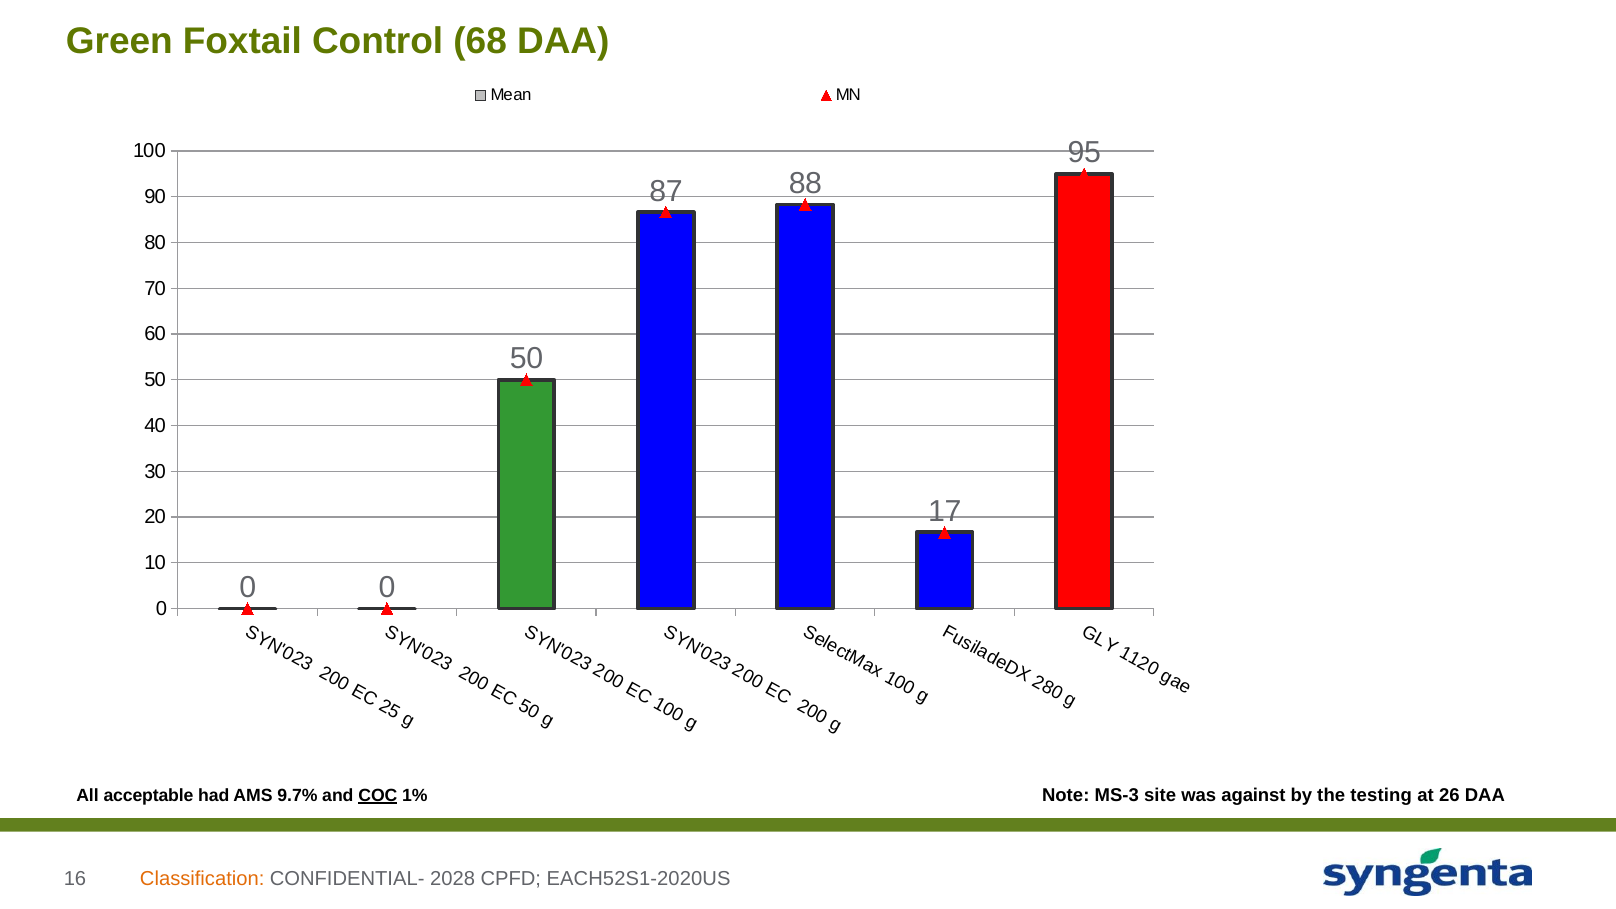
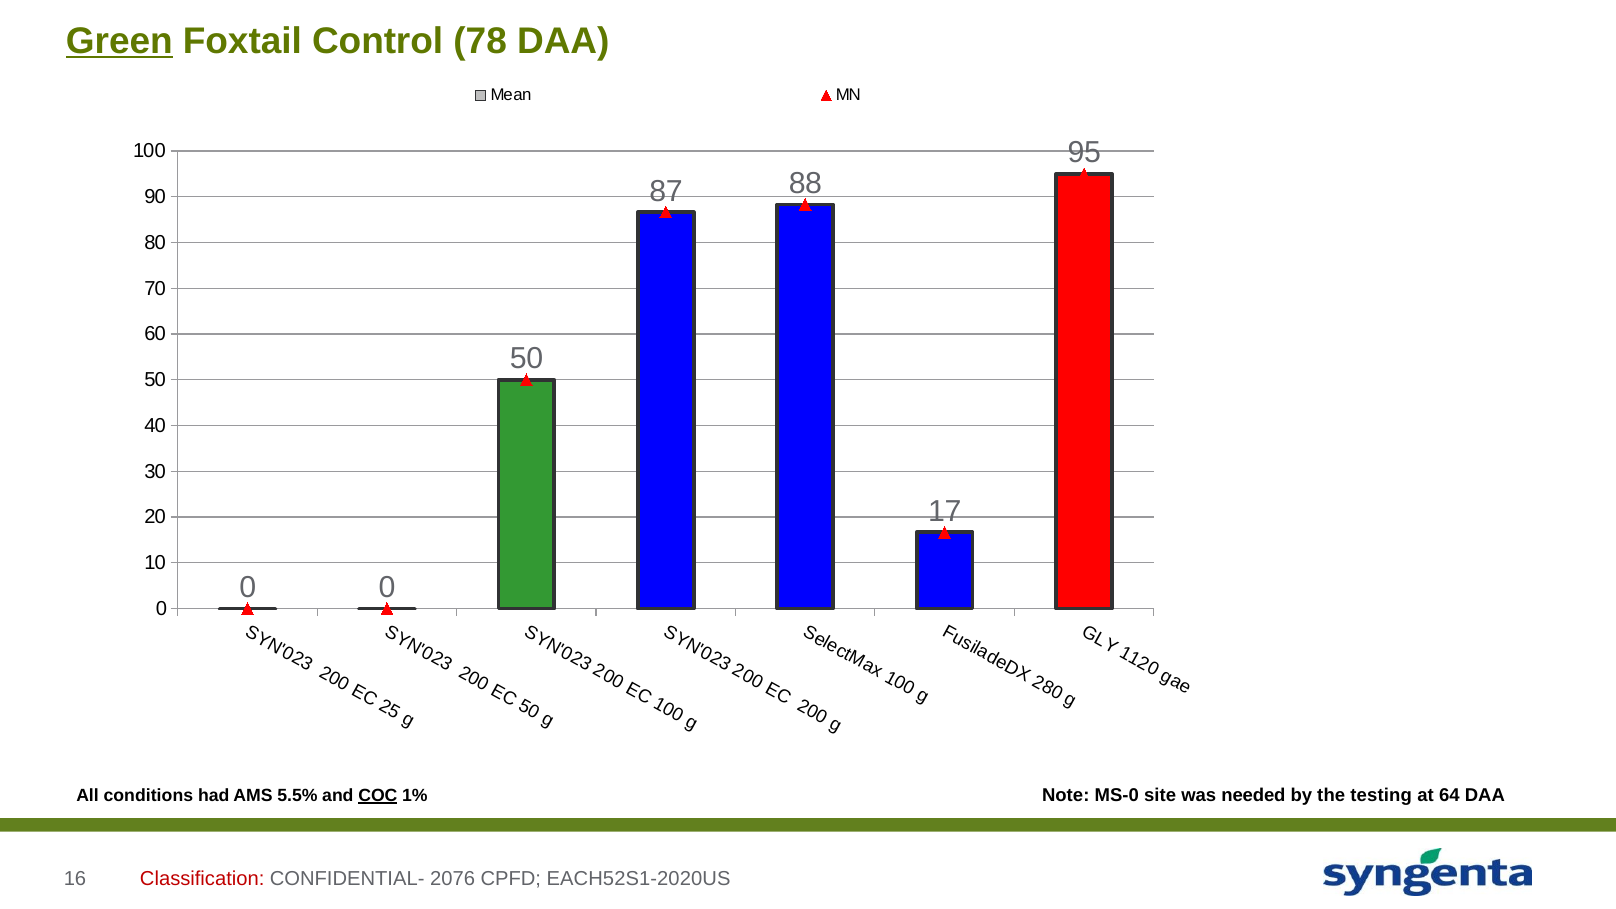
Green underline: none -> present
68: 68 -> 78
acceptable: acceptable -> conditions
9.7%: 9.7% -> 5.5%
MS-3: MS-3 -> MS-0
against: against -> needed
26: 26 -> 64
Classification colour: orange -> red
2028: 2028 -> 2076
